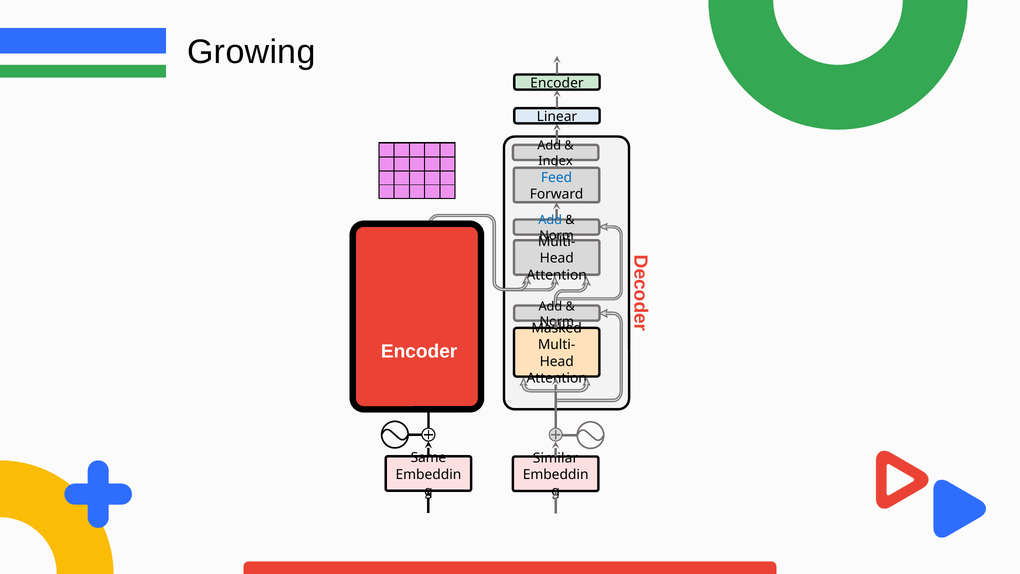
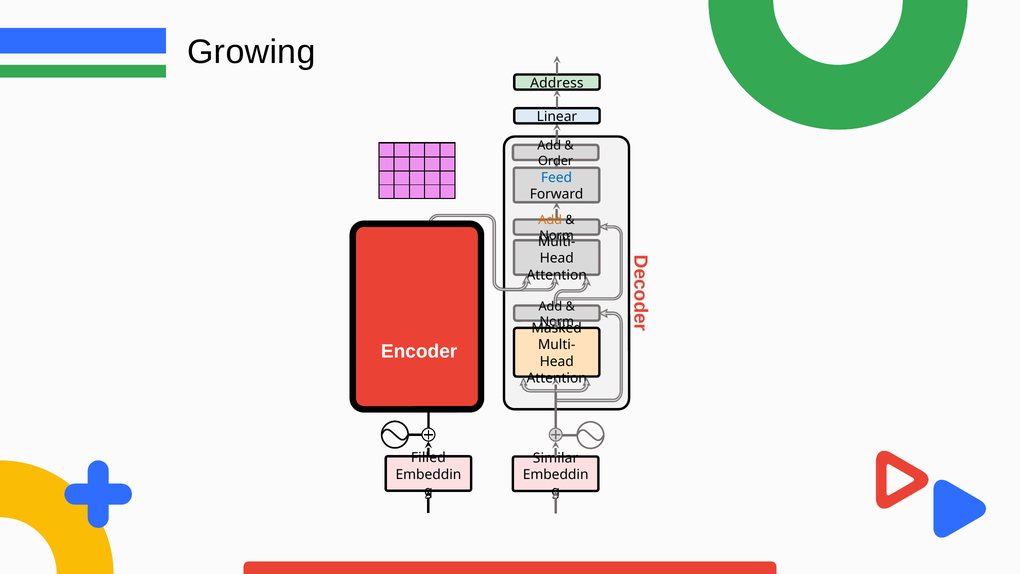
Encoder at (557, 83): Encoder -> Address
Index: Index -> Order
Add at (550, 220) colour: blue -> orange
Same: Same -> Filled
